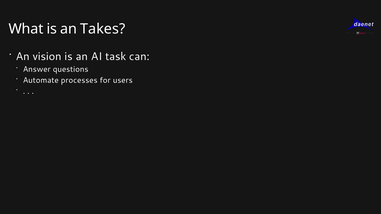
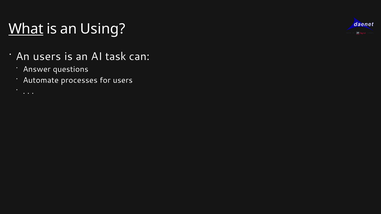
What underline: none -> present
Takes: Takes -> Using
An vision: vision -> users
